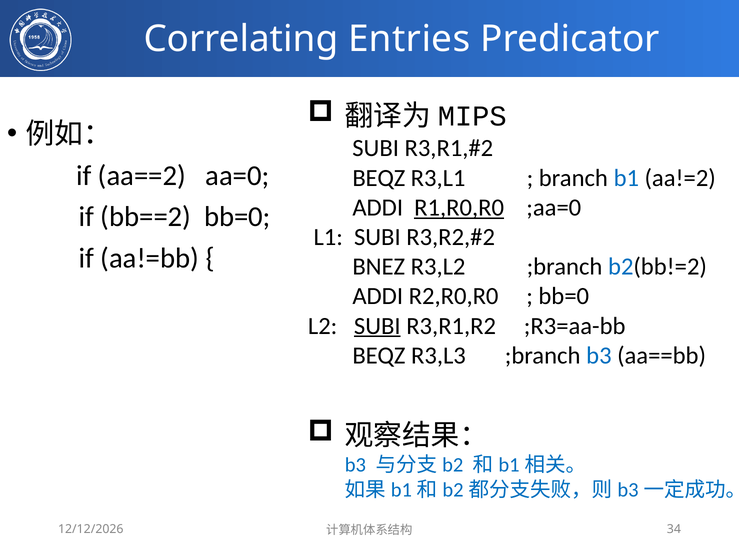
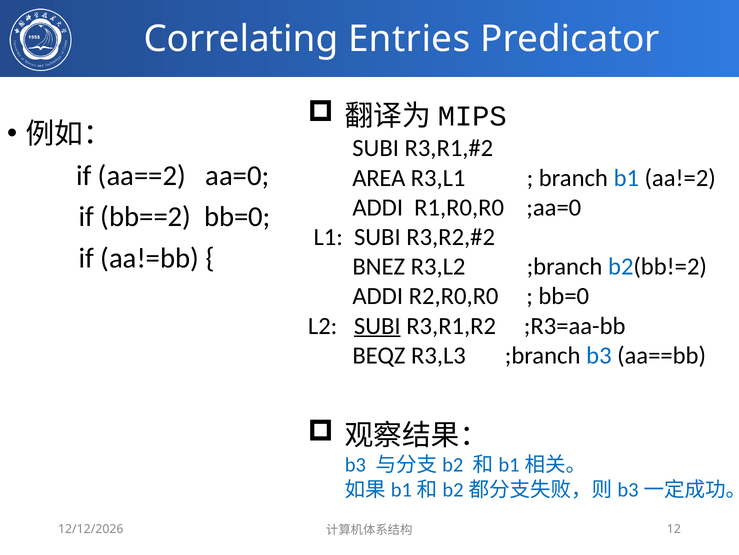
BEQZ at (379, 178): BEQZ -> AREA
R1,R0,R0 underline: present -> none
34: 34 -> 12
